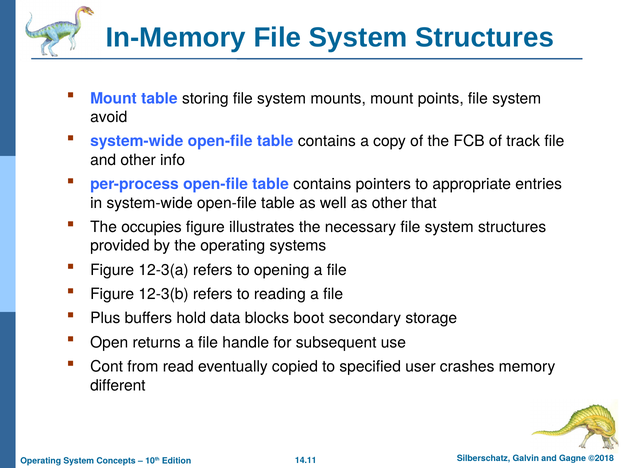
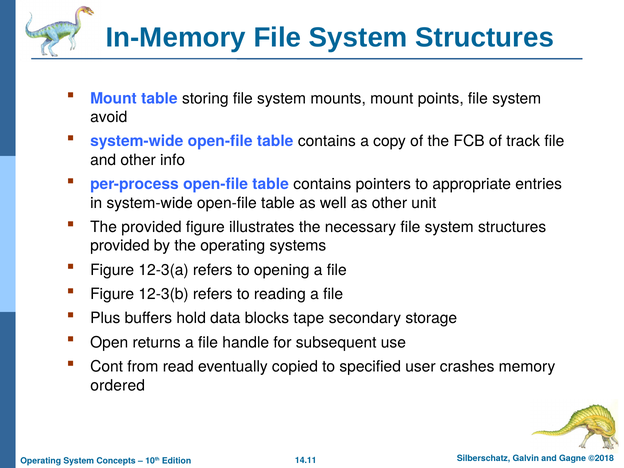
that: that -> unit
The occupies: occupies -> provided
boot: boot -> tape
different: different -> ordered
